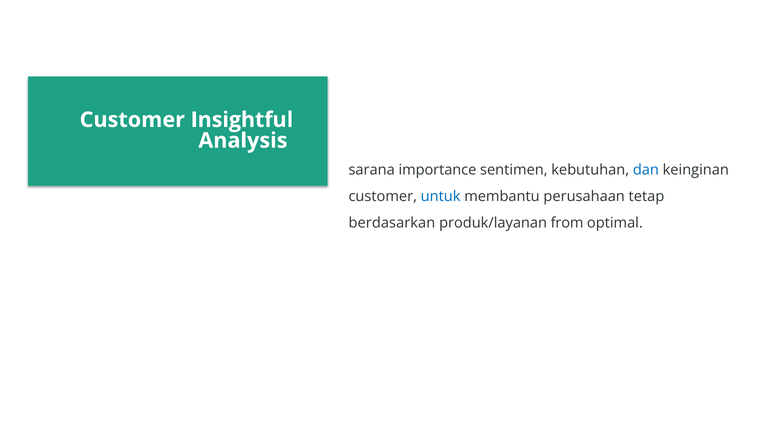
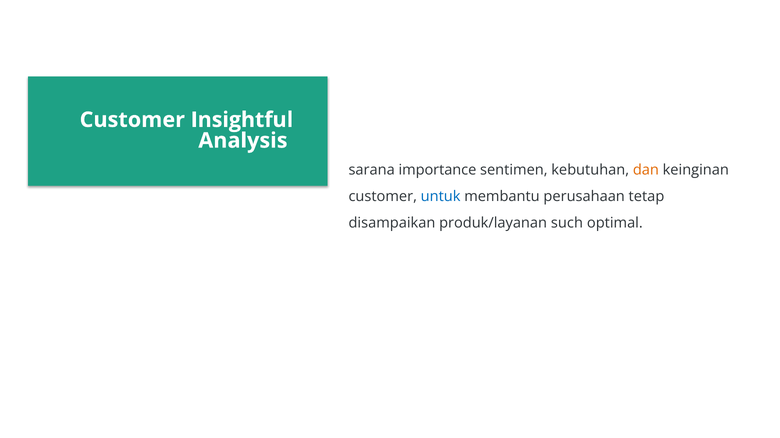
dan colour: blue -> orange
berdasarkan: berdasarkan -> disampaikan
from: from -> such
